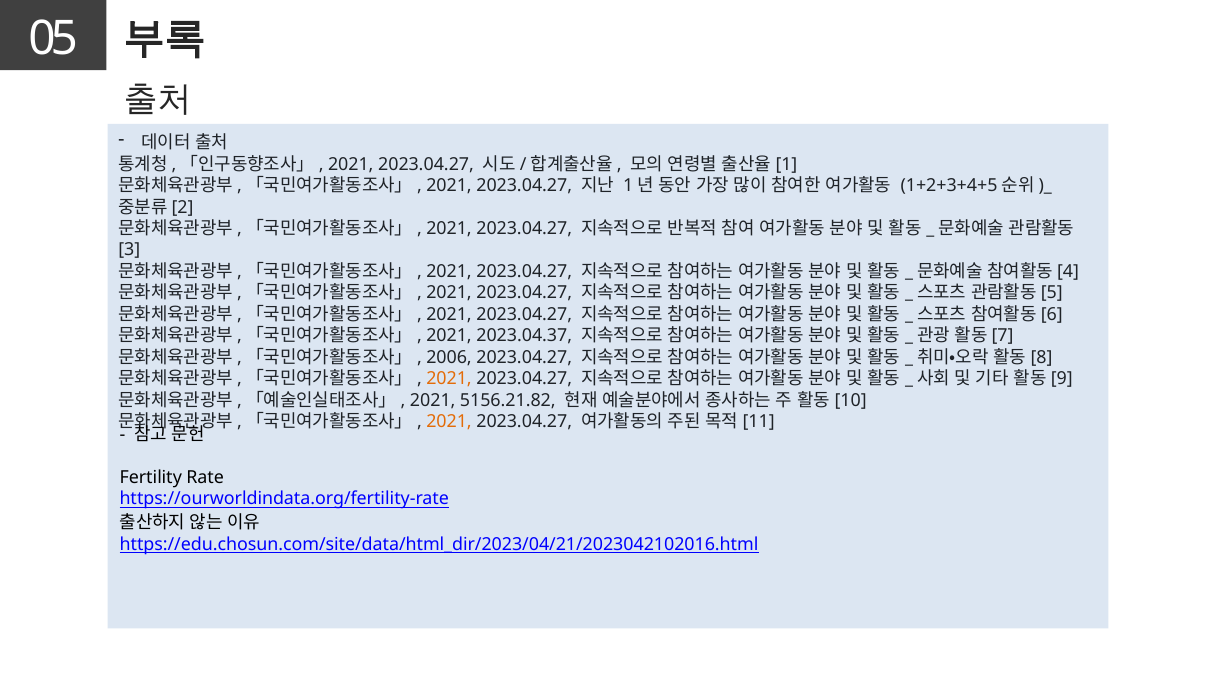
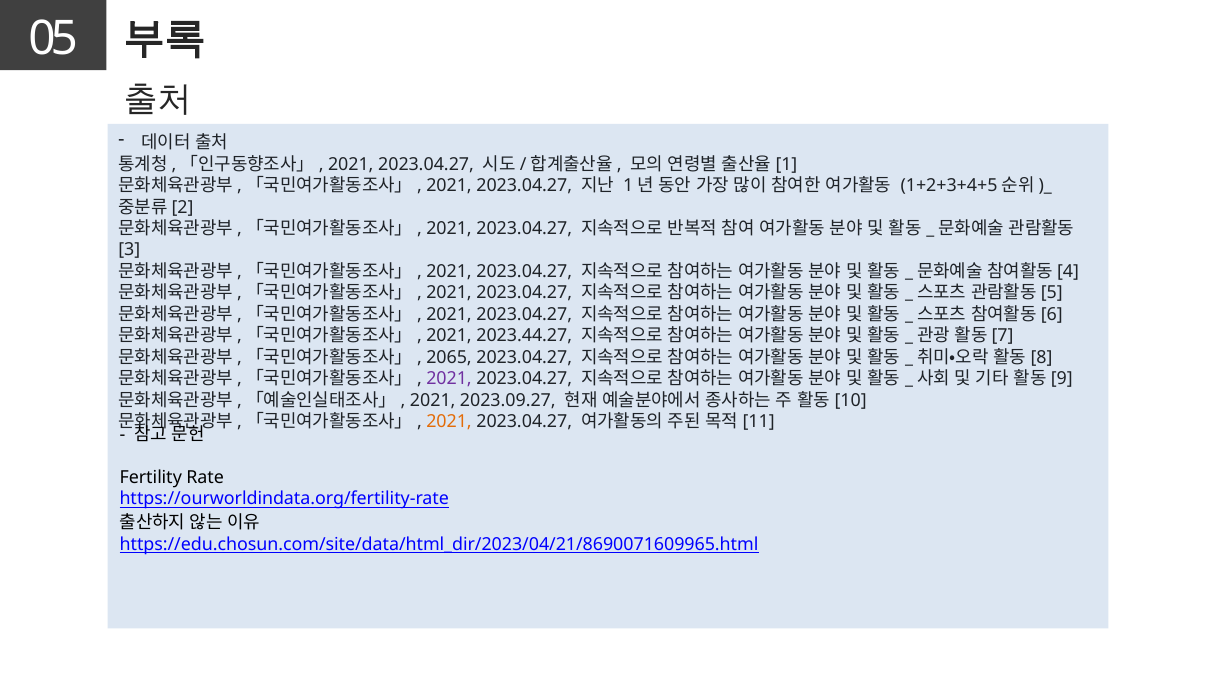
2023.04.37: 2023.04.37 -> 2023.44.27
2006: 2006 -> 2065
2021 at (449, 379) colour: orange -> purple
5156.21.82: 5156.21.82 -> 2023.09.27
https://edu.chosun.com/site/data/html_dir/2023/04/21/2023042102016.html: https://edu.chosun.com/site/data/html_dir/2023/04/21/2023042102016.html -> https://edu.chosun.com/site/data/html_dir/2023/04/21/8690071609965.html
